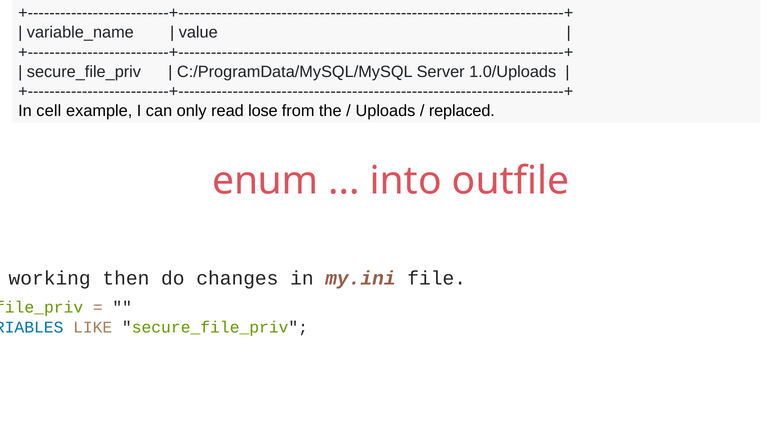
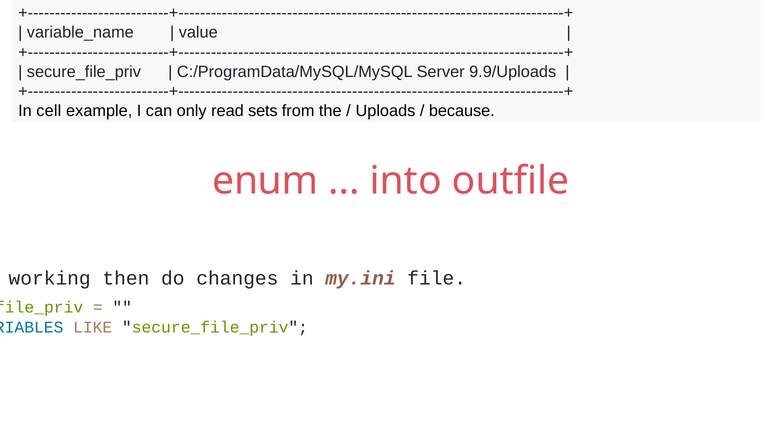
1.0/Uploads: 1.0/Uploads -> 9.9/Uploads
lose: lose -> sets
replaced: replaced -> because
